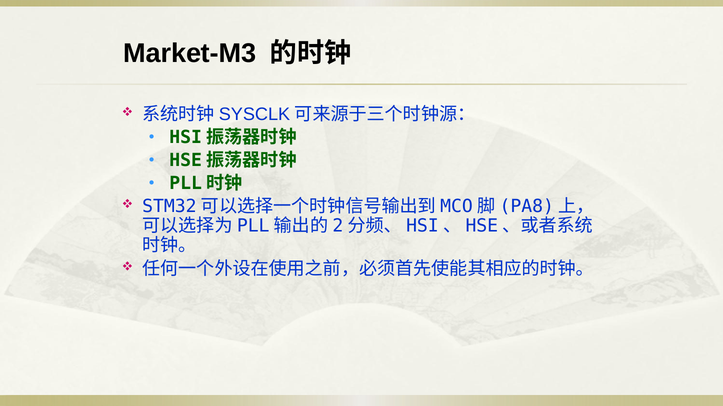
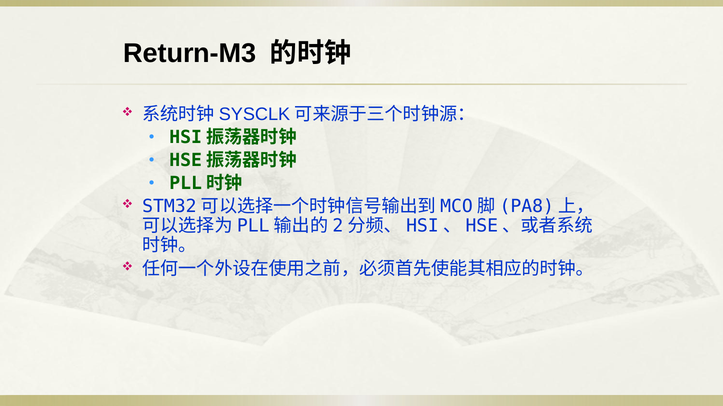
Market-M3: Market-M3 -> Return-M3
